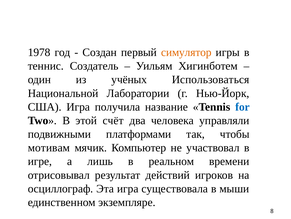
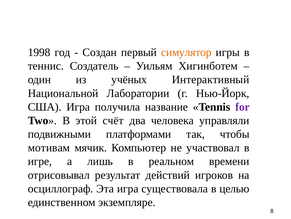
1978: 1978 -> 1998
Использоваться: Использоваться -> Интерактивный
for colour: blue -> purple
мыши: мыши -> целью
